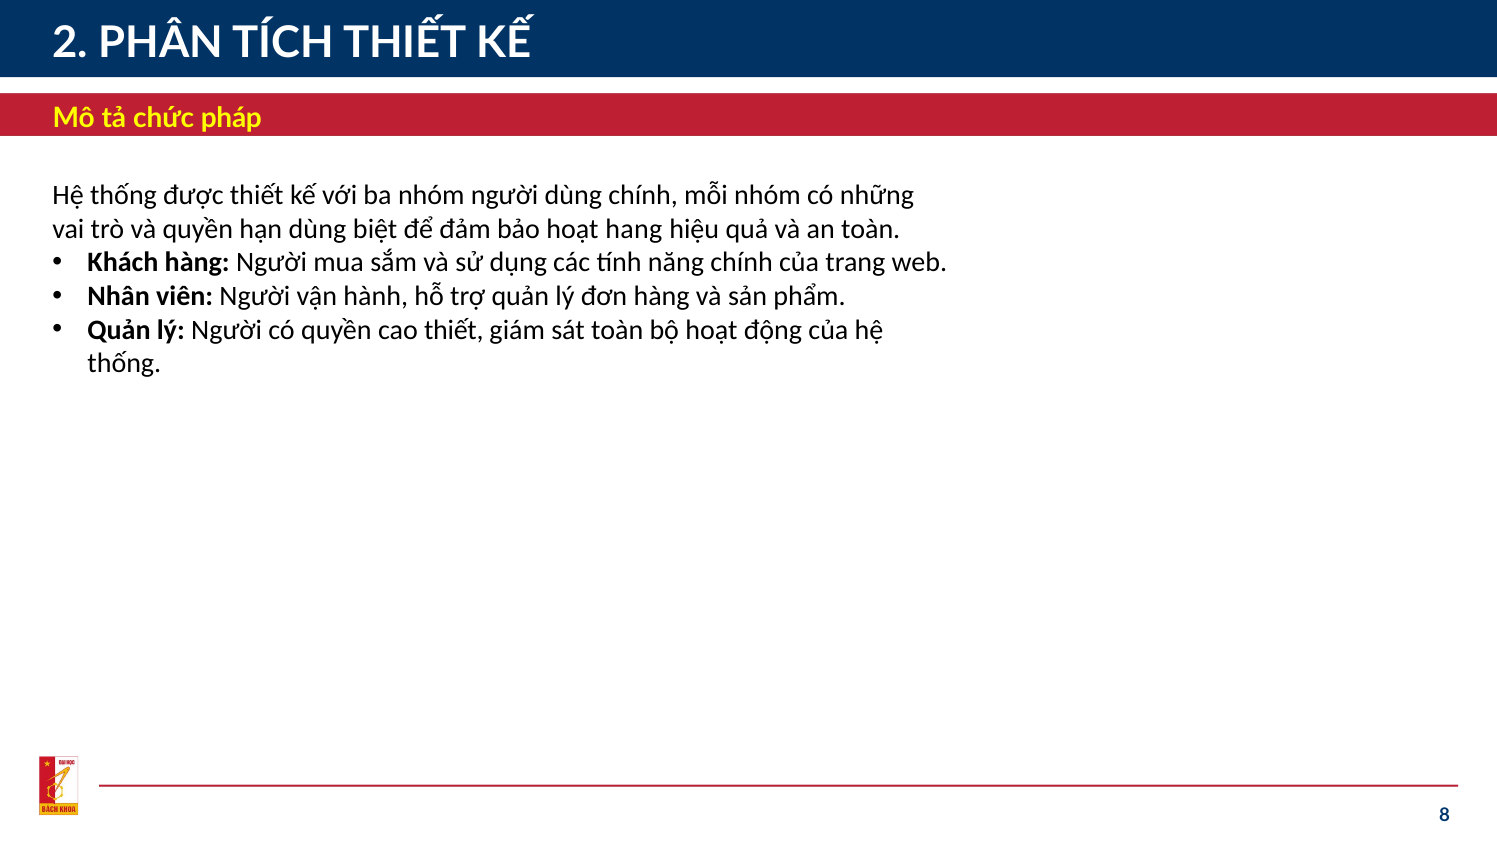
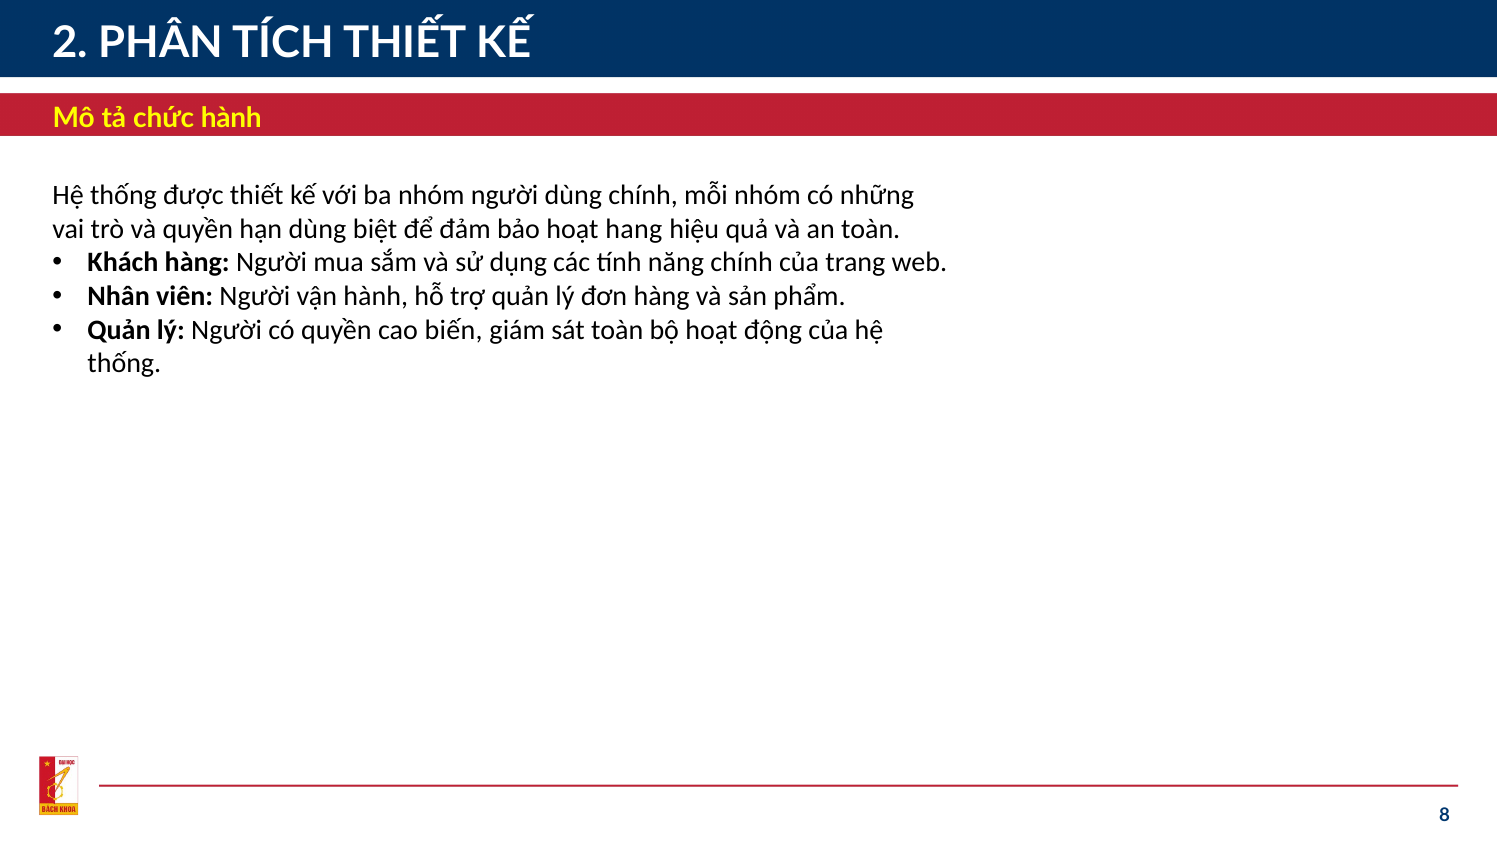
chức pháp: pháp -> hành
cao thiết: thiết -> biến
